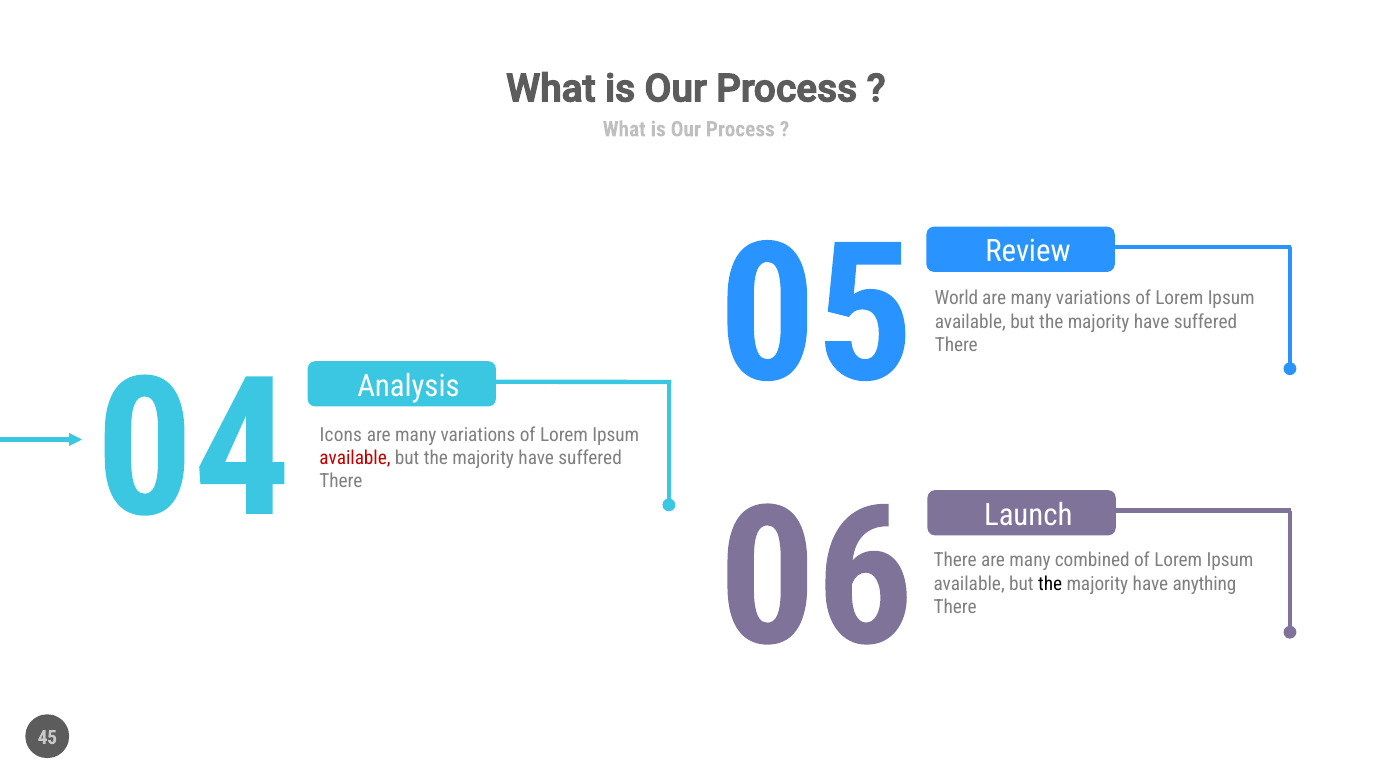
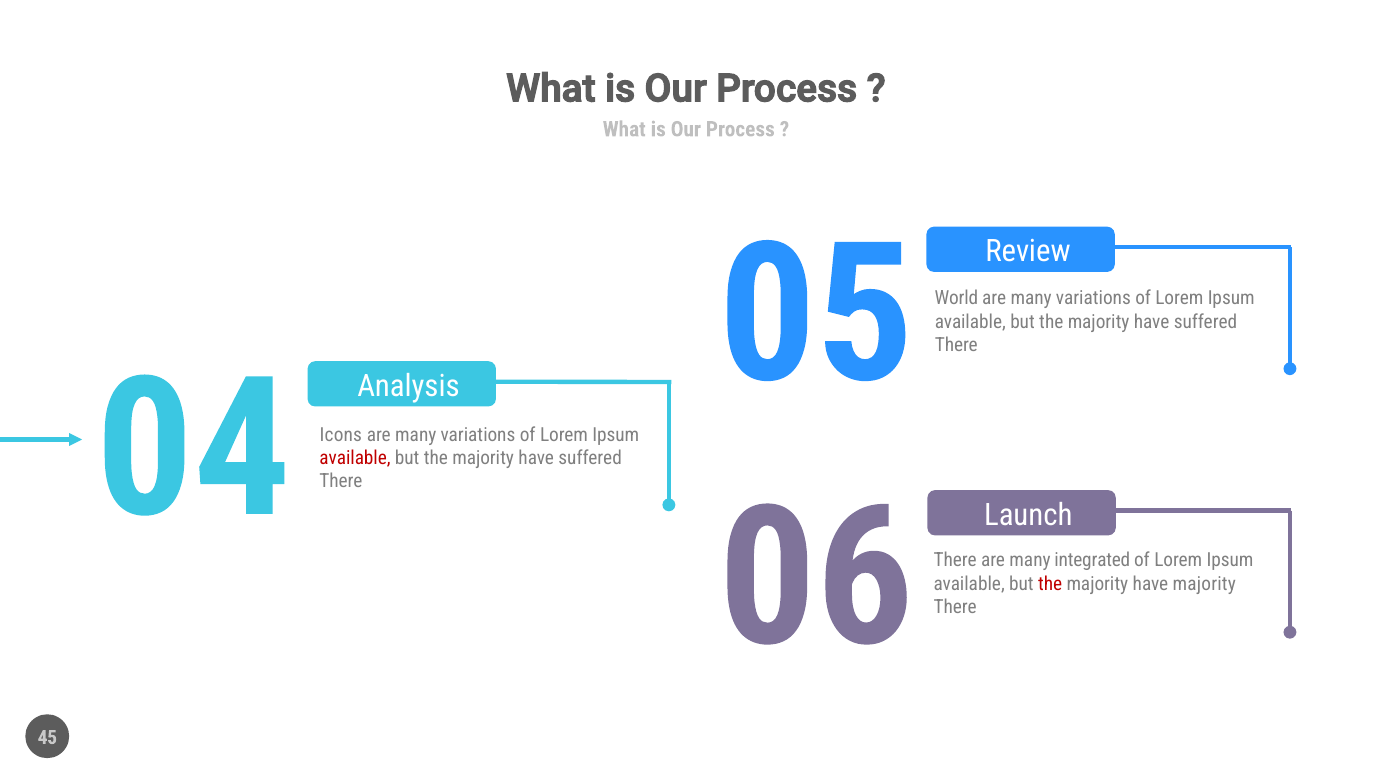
combined: combined -> integrated
the at (1050, 584) colour: black -> red
have anything: anything -> majority
